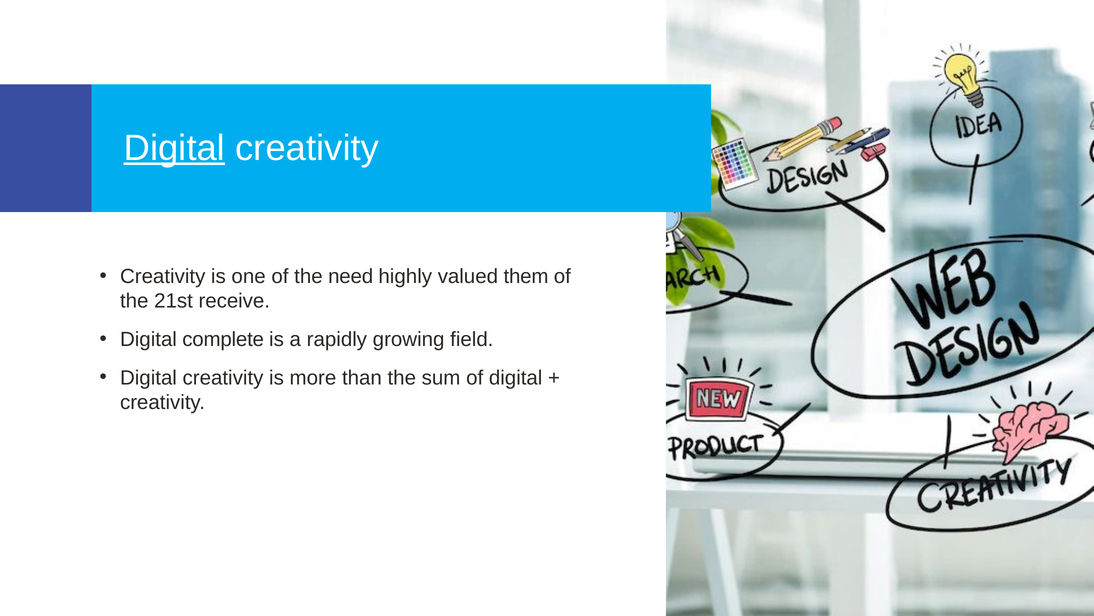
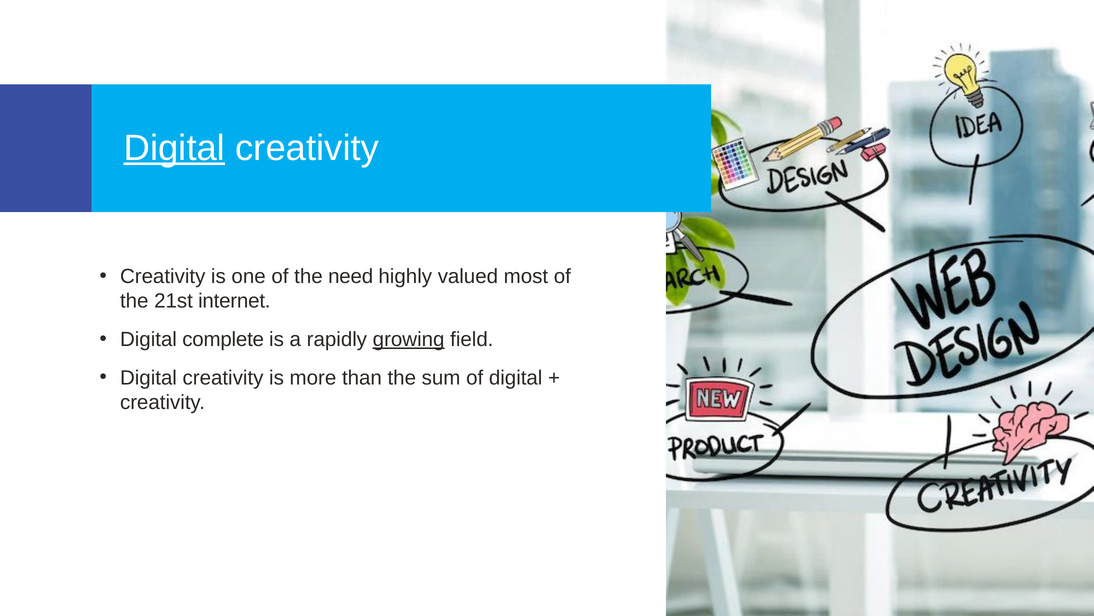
them: them -> most
receive: receive -> internet
growing underline: none -> present
